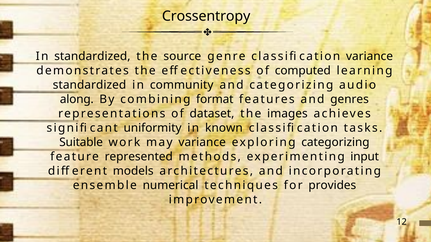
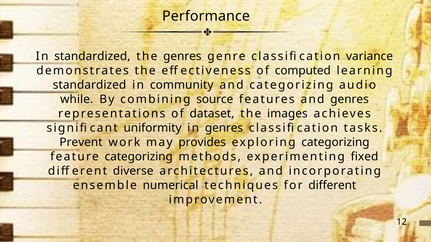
Crossentropy: Crossentropy -> Performance
the source: source -> genres
along: along -> while
format: format -> source
in known: known -> genres
Suitable: Suitable -> Prevent
may variance: variance -> provides
feature represented: represented -> categorizing
input: input -> fixed
models: models -> diverse
for provides: provides -> different
